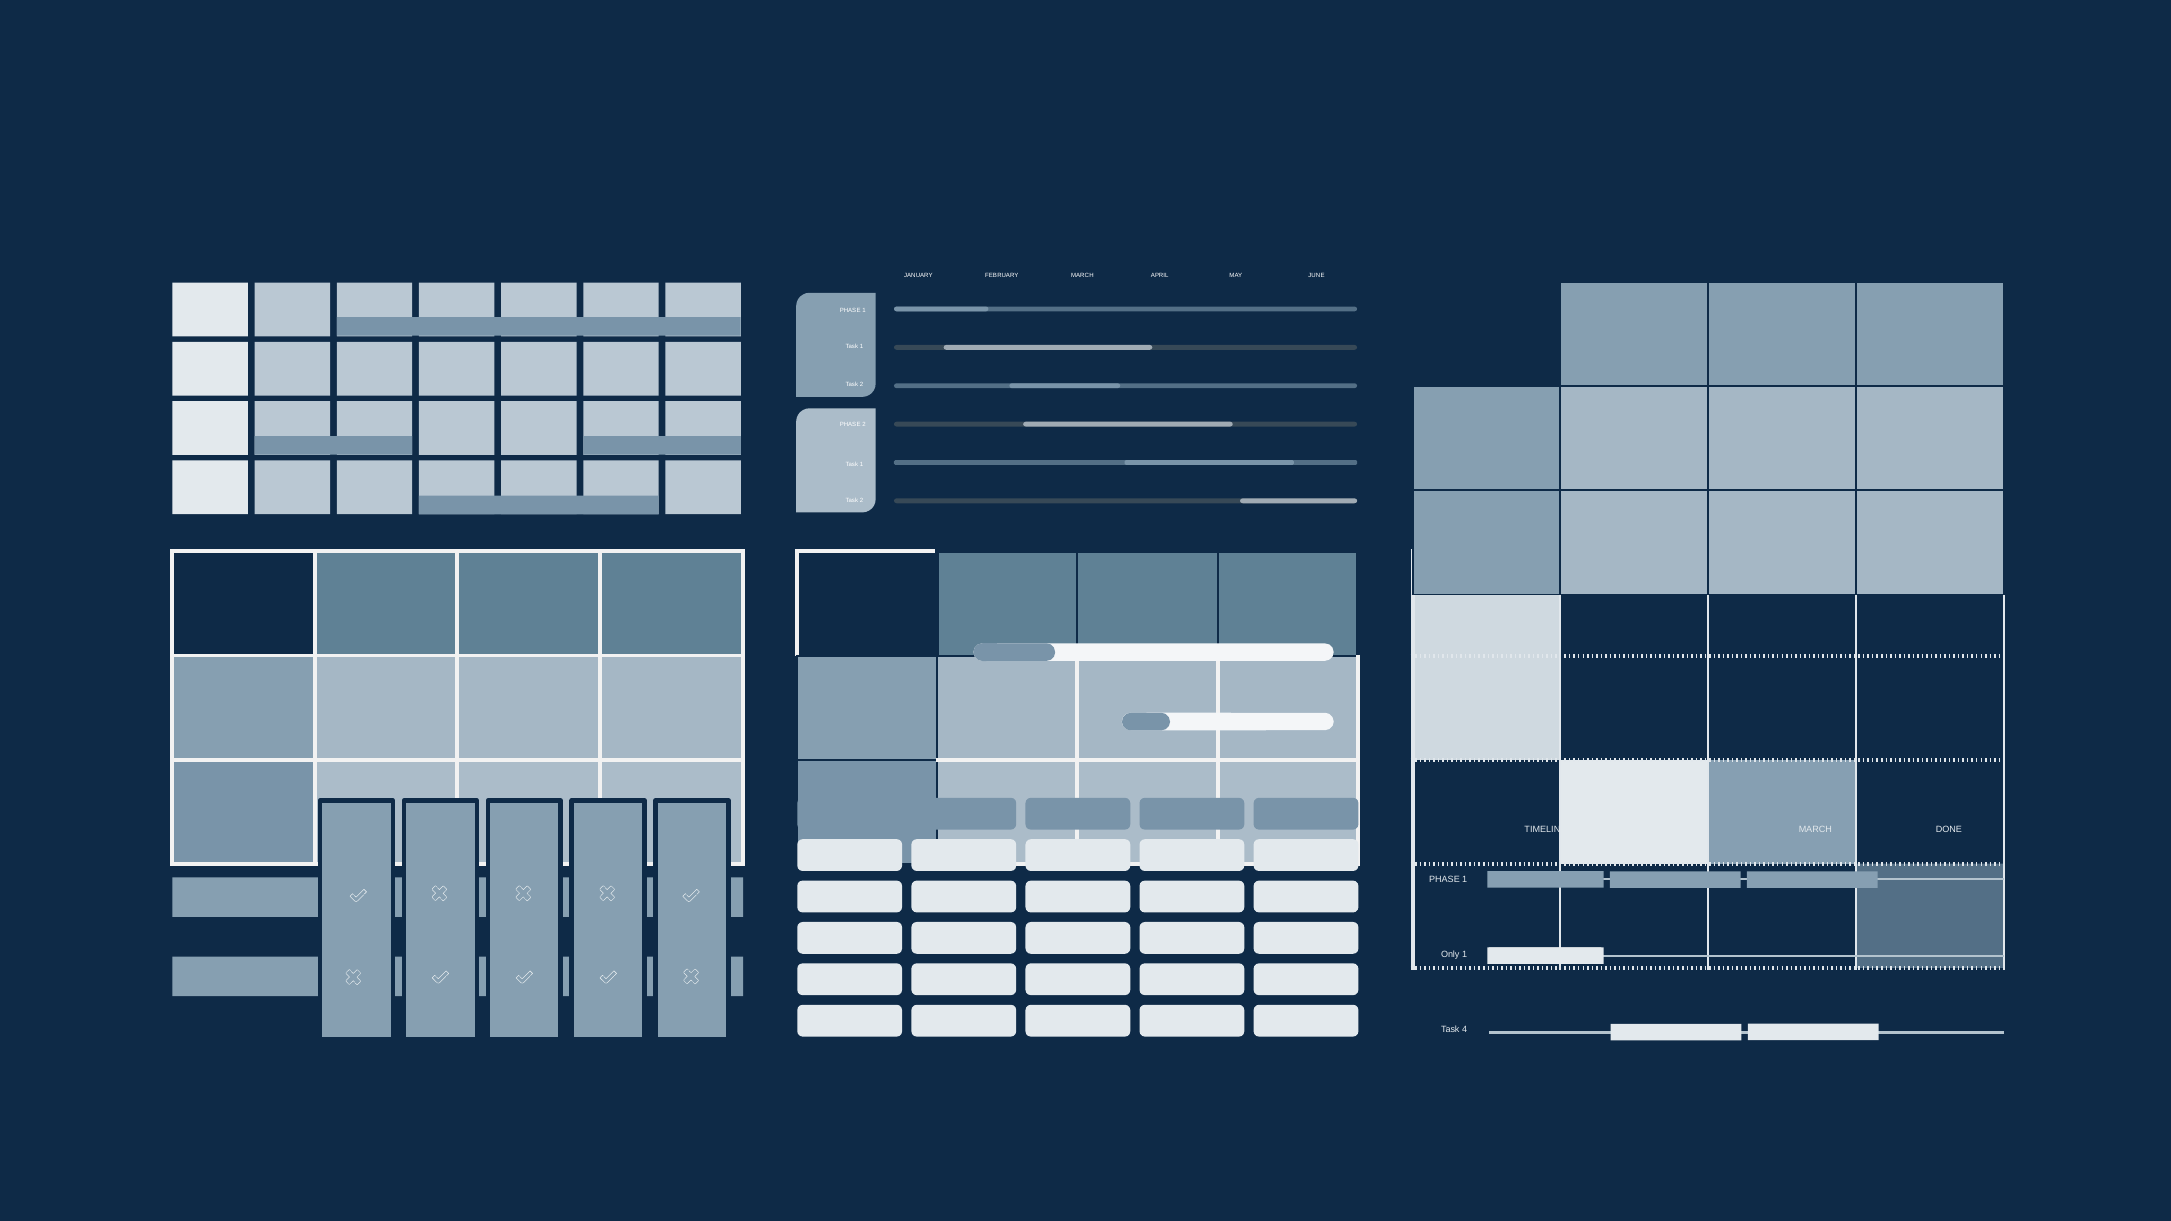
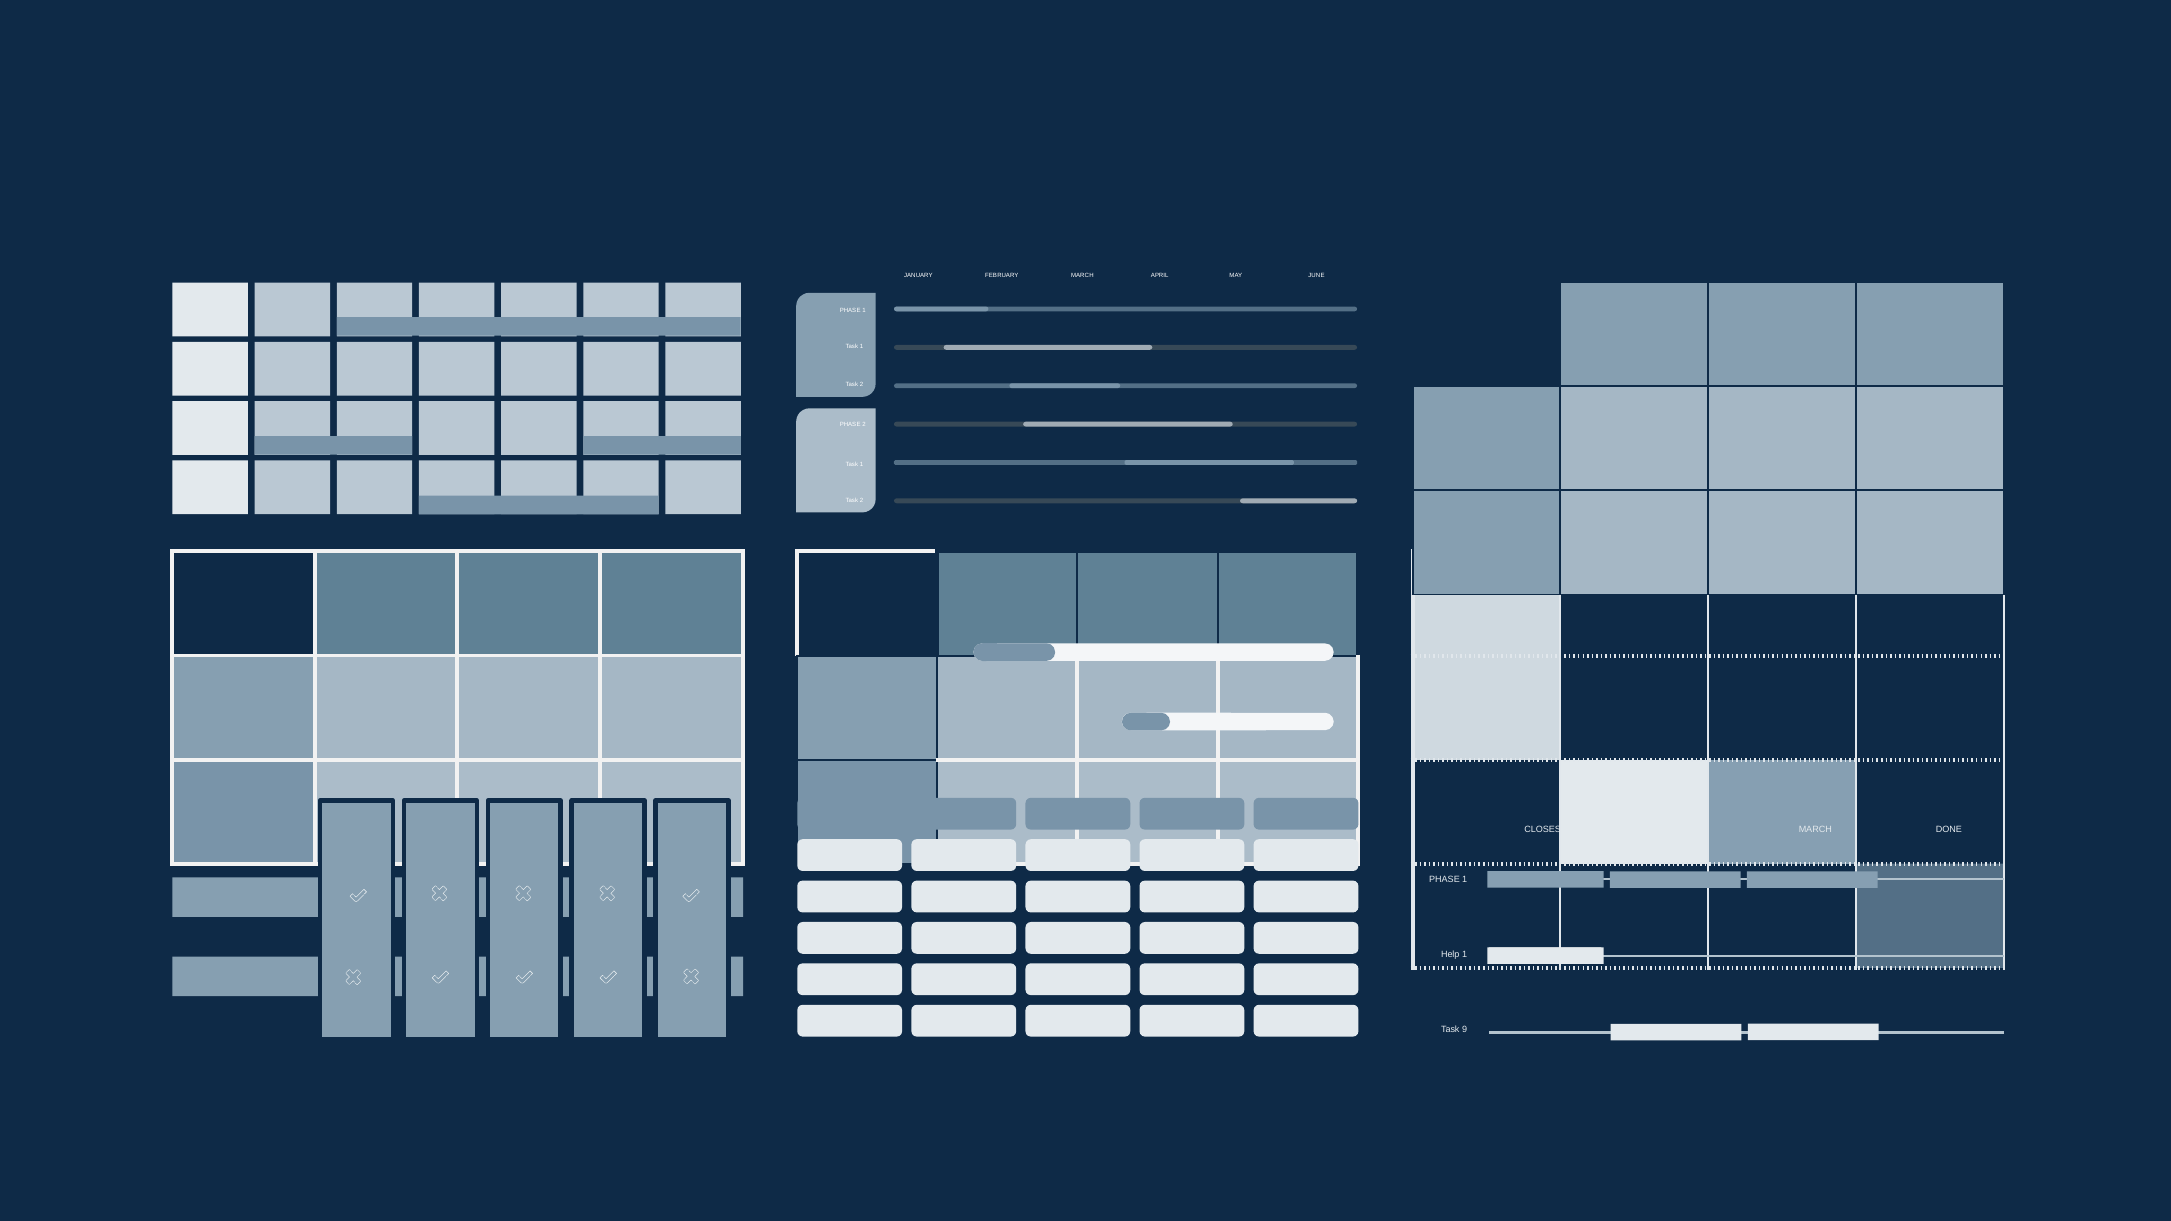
TIMELINE: TIMELINE -> CLOSEST
Only: Only -> Help
4: 4 -> 9
